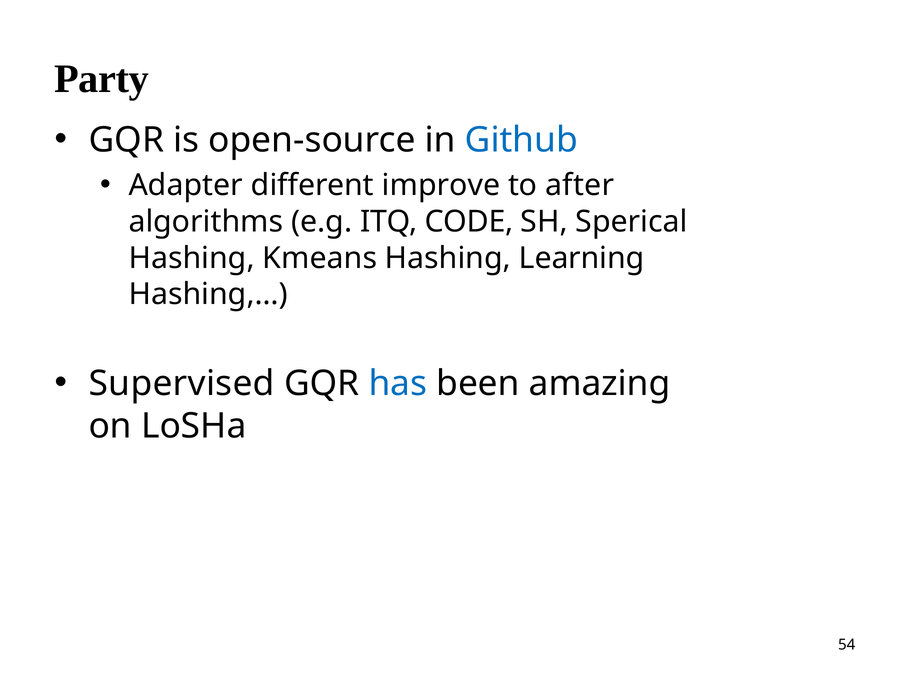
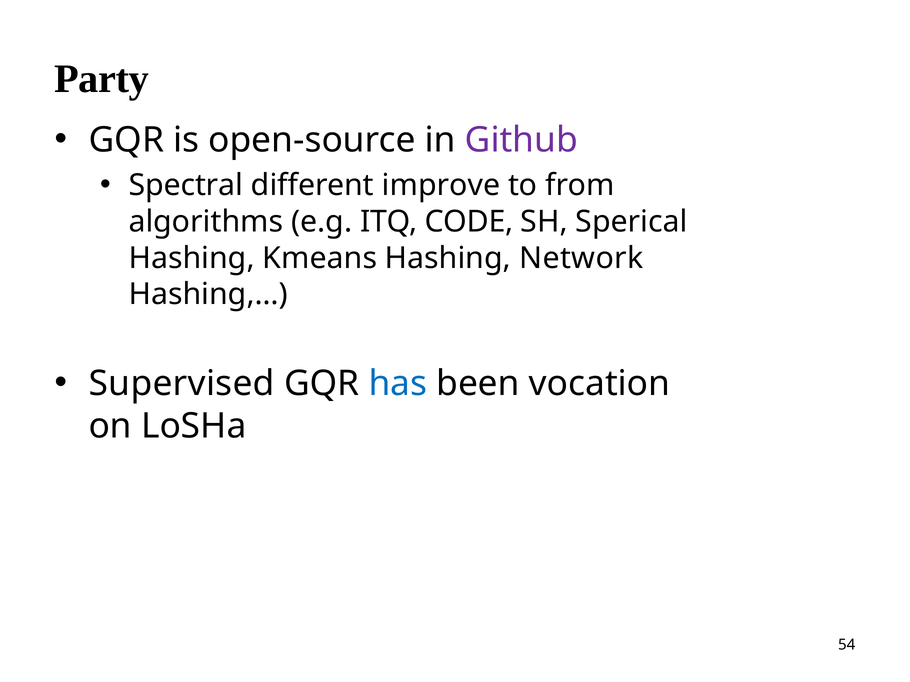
Github colour: blue -> purple
Adapter: Adapter -> Spectral
after: after -> from
Learning: Learning -> Network
amazing: amazing -> vocation
